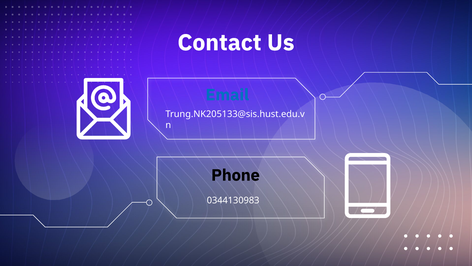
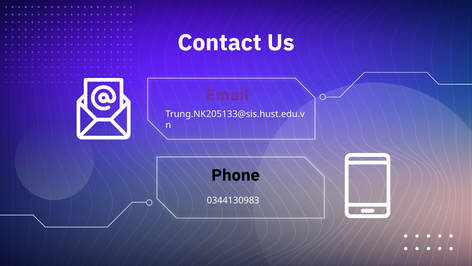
Email colour: blue -> purple
